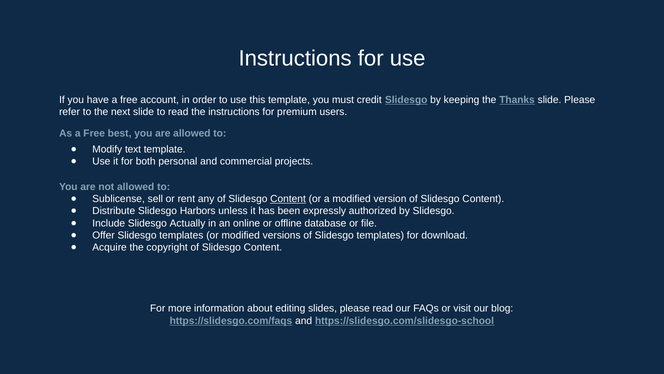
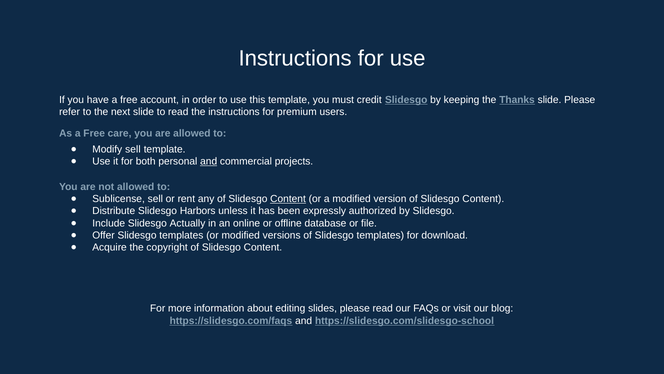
best: best -> care
Modify text: text -> sell
and at (209, 161) underline: none -> present
